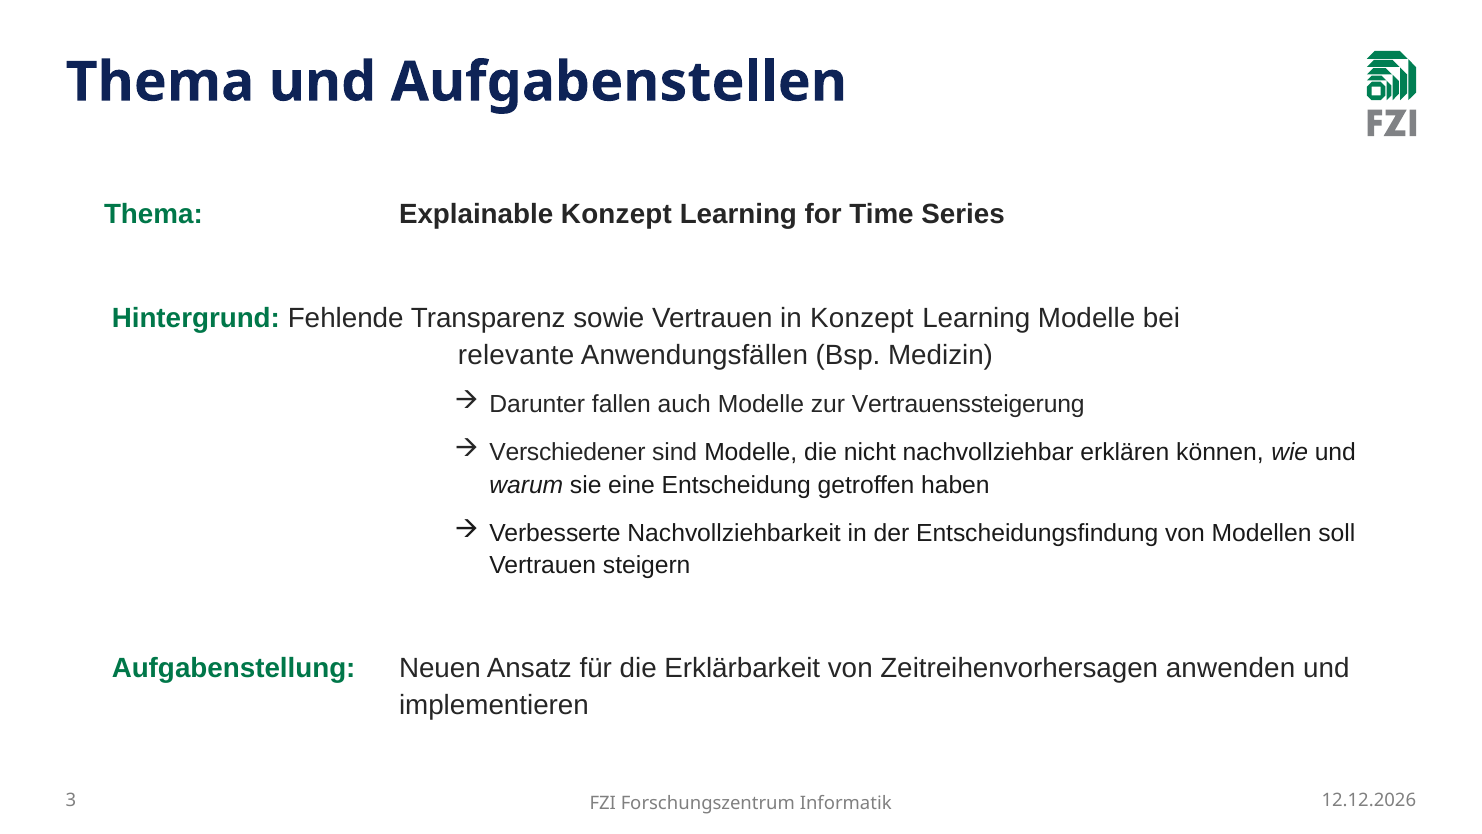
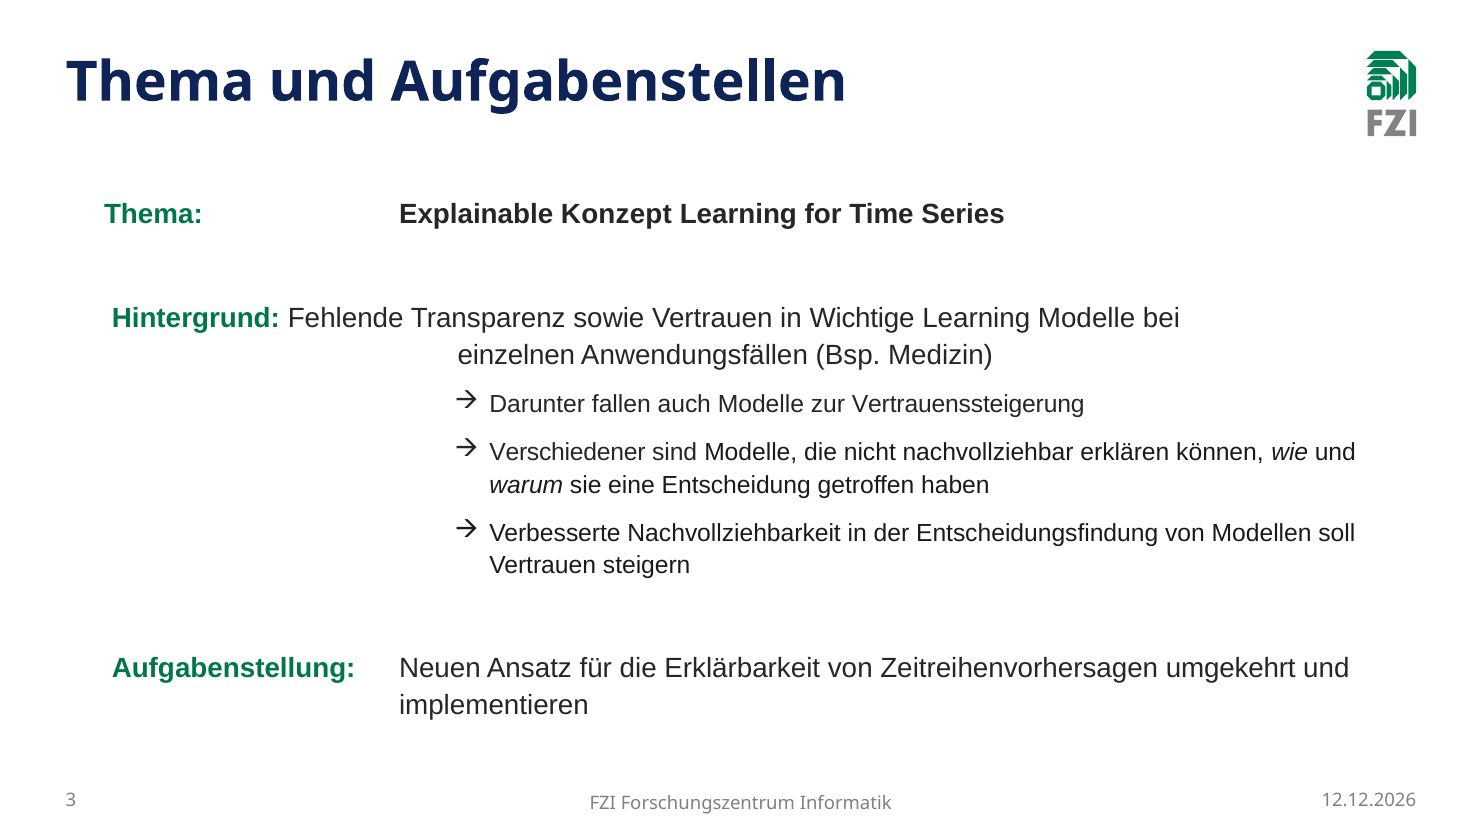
in Konzept: Konzept -> Wichtige
relevante: relevante -> einzelnen
anwenden: anwenden -> umgekehrt
